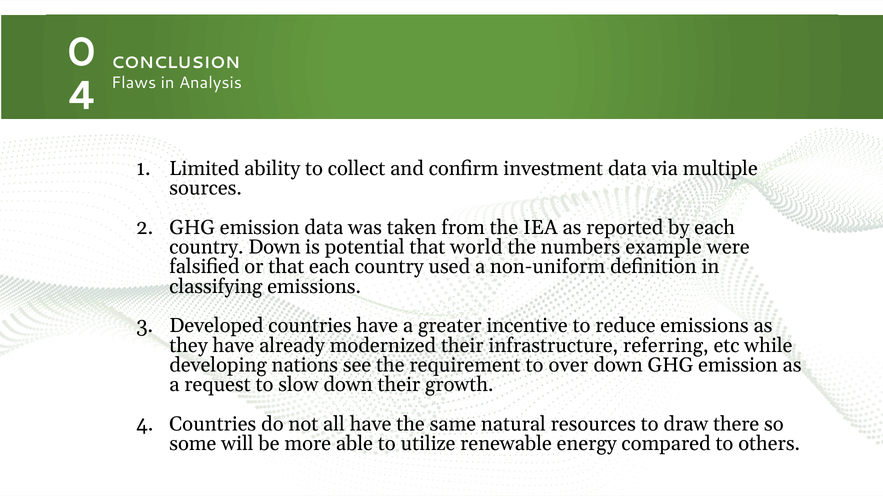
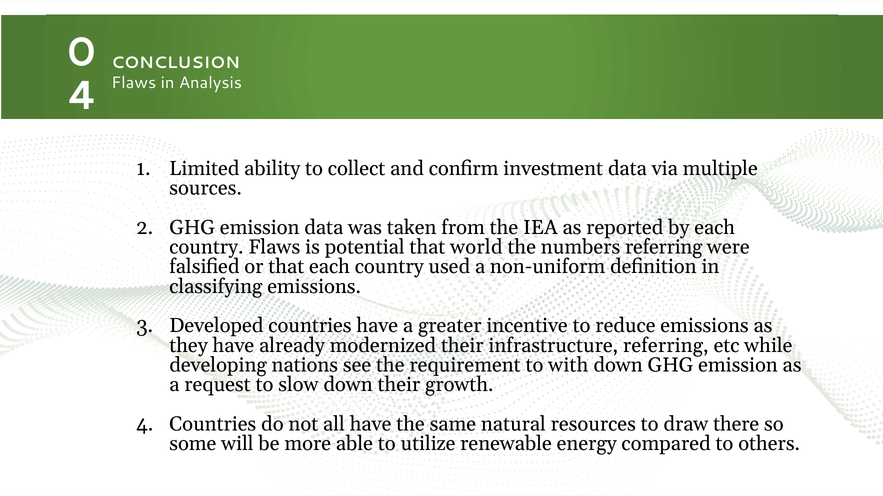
country Down: Down -> Flaws
numbers example: example -> referring
over: over -> with
